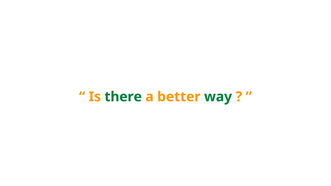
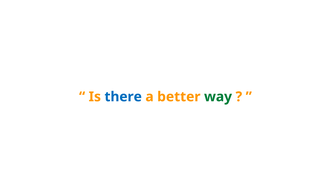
there colour: green -> blue
